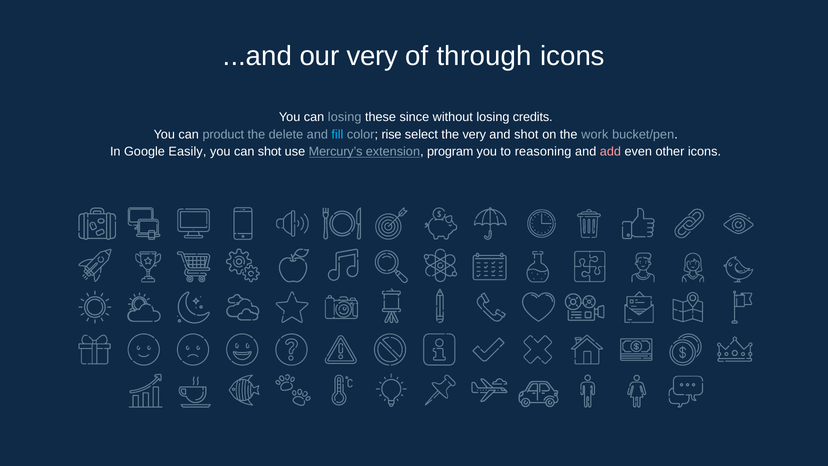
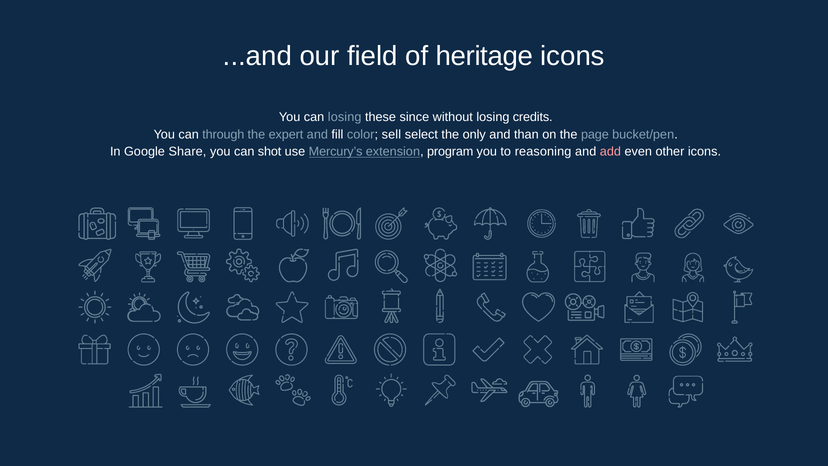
our very: very -> field
through: through -> heritage
product: product -> through
delete: delete -> expert
fill colour: light blue -> white
rise: rise -> sell
the very: very -> only
and shot: shot -> than
work: work -> page
Easily: Easily -> Share
